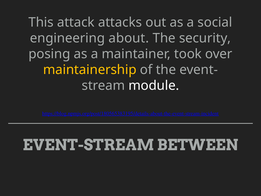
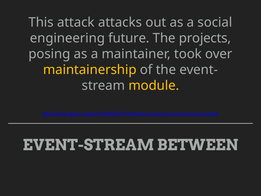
about: about -> future
security: security -> projects
module colour: white -> yellow
